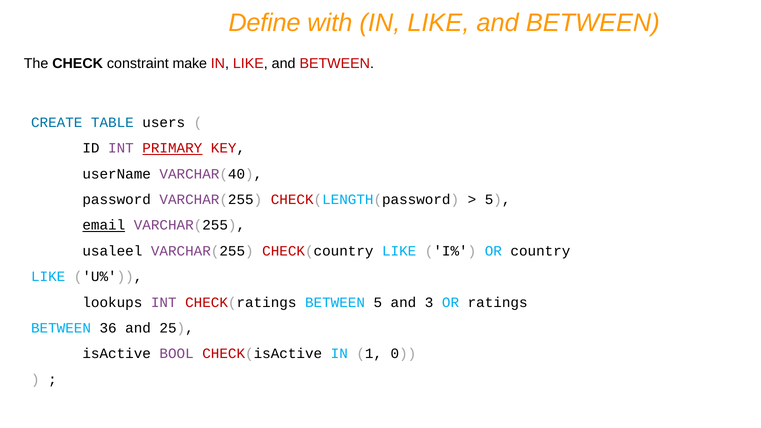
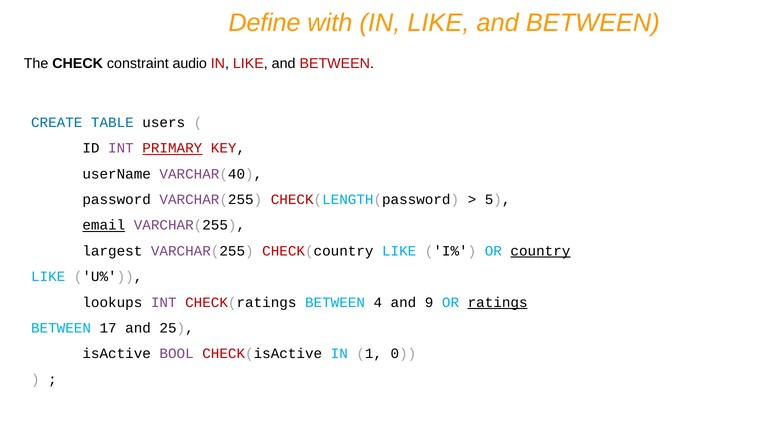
make: make -> audio
usaleel: usaleel -> largest
country underline: none -> present
BETWEEN 5: 5 -> 4
3: 3 -> 9
ratings underline: none -> present
36: 36 -> 17
